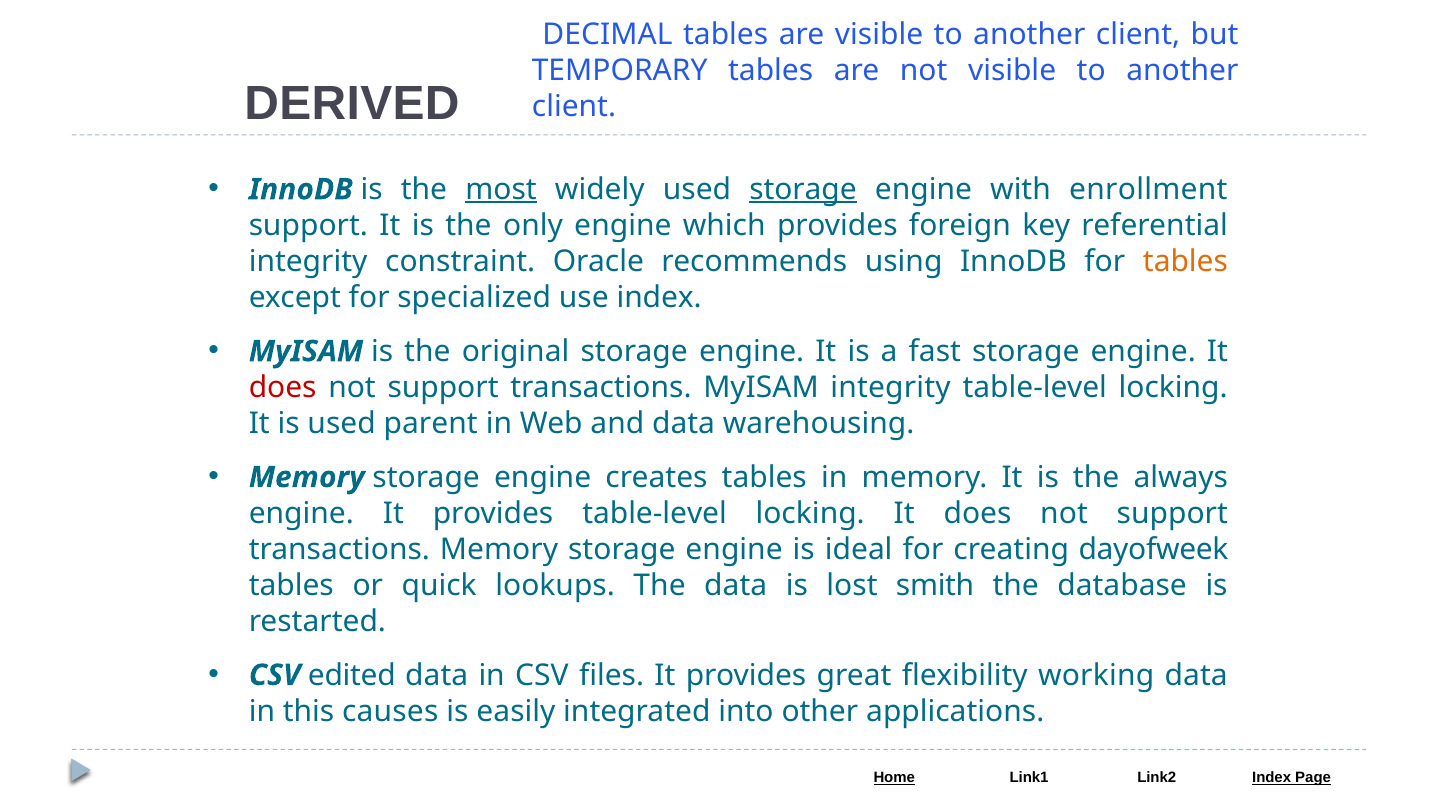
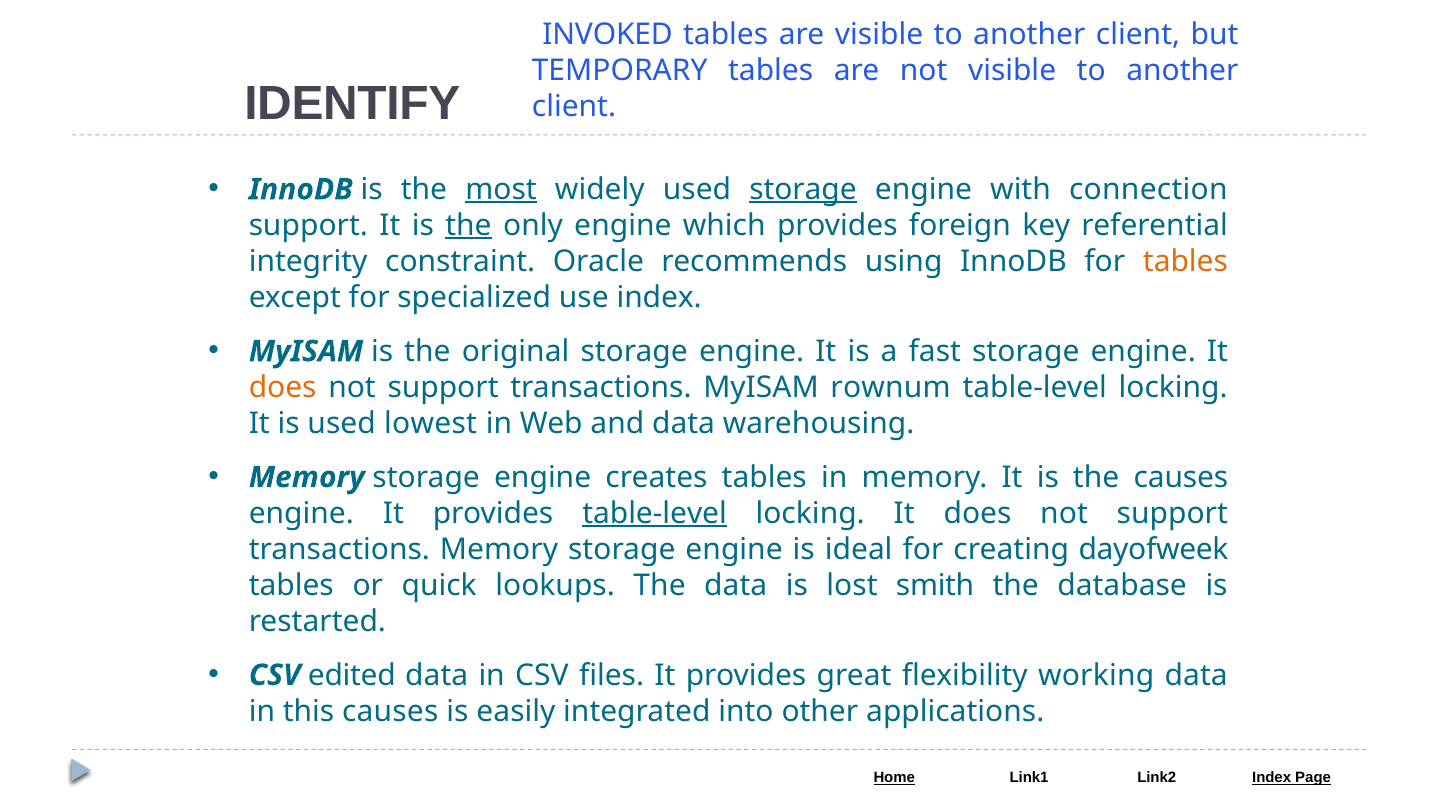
DECIMAL: DECIMAL -> INVOKED
DERIVED: DERIVED -> IDENTIFY
enrollment: enrollment -> connection
the at (468, 225) underline: none -> present
does at (283, 387) colour: red -> orange
MyISAM integrity: integrity -> rownum
parent: parent -> lowest
the always: always -> causes
table-level at (655, 513) underline: none -> present
